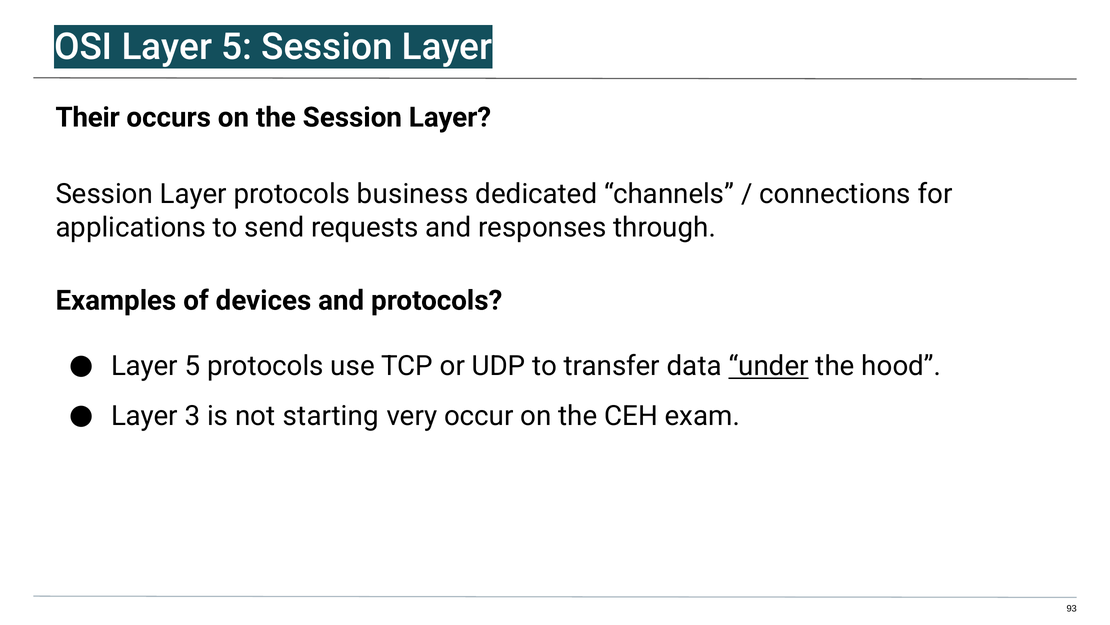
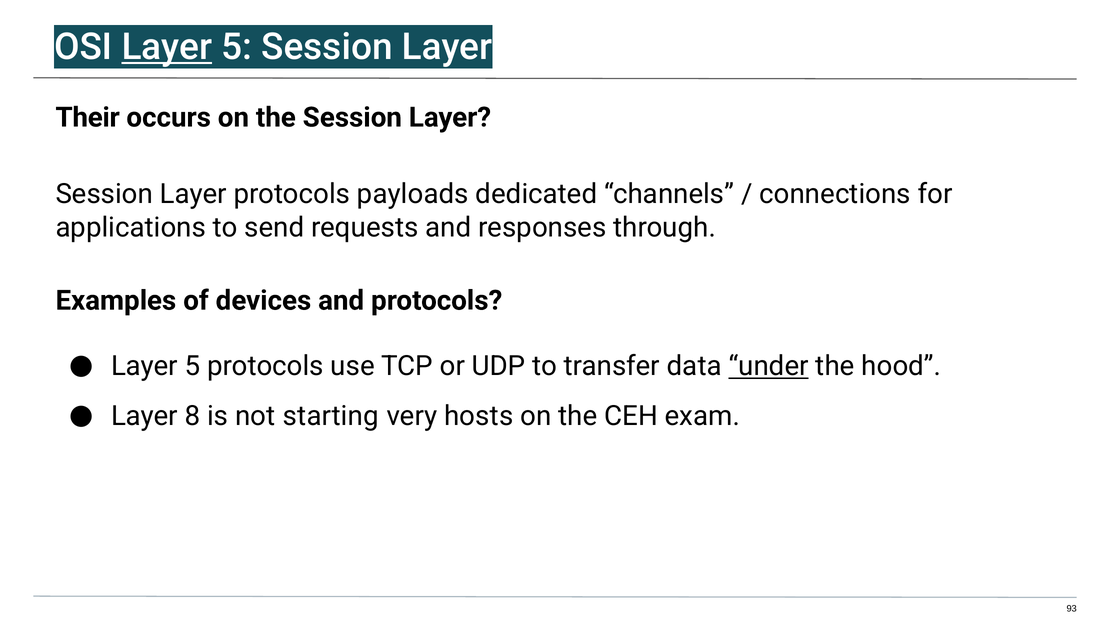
Layer at (167, 47) underline: none -> present
business: business -> payloads
3: 3 -> 8
occur: occur -> hosts
